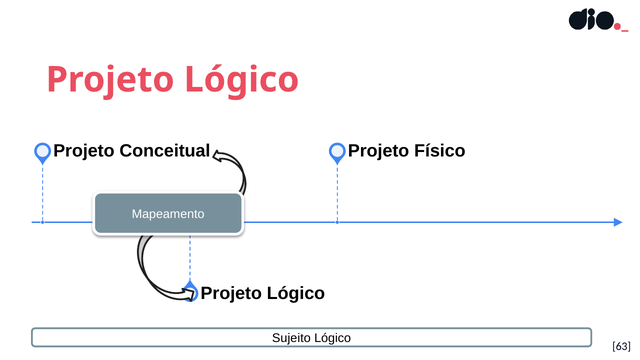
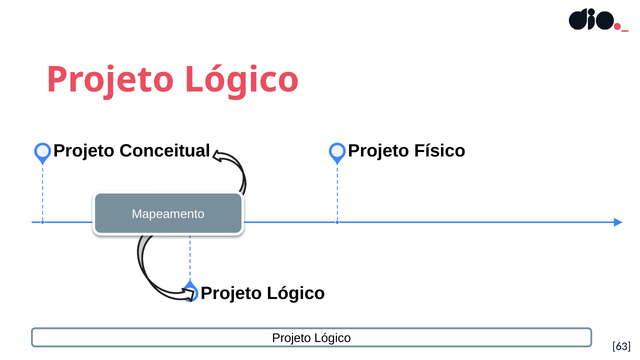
Sujeito at (291, 338): Sujeito -> Projeto
